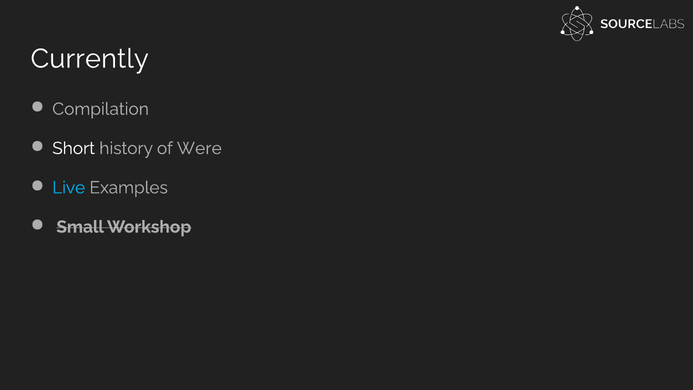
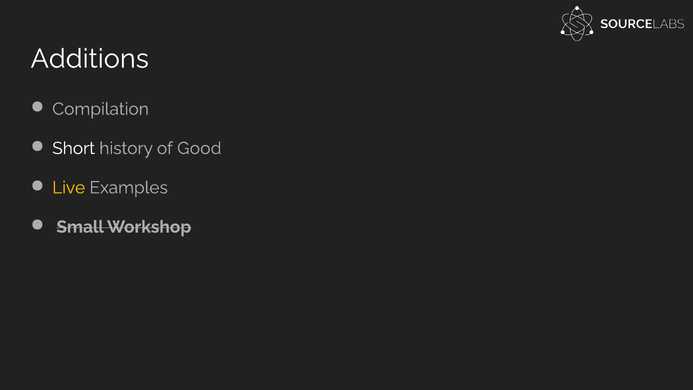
Currently: Currently -> Additions
Were: Were -> Good
Live colour: light blue -> yellow
